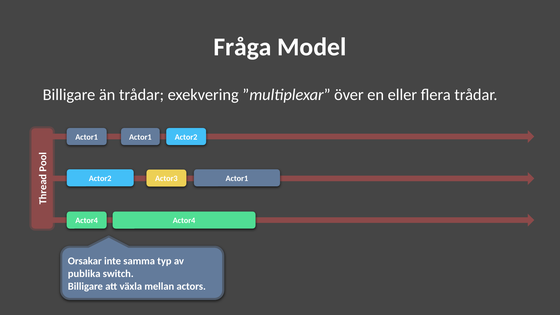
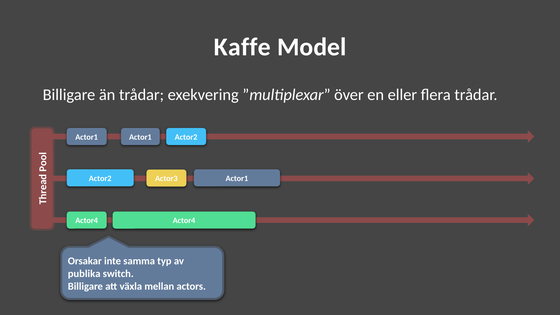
Fråga: Fråga -> Kaffe
